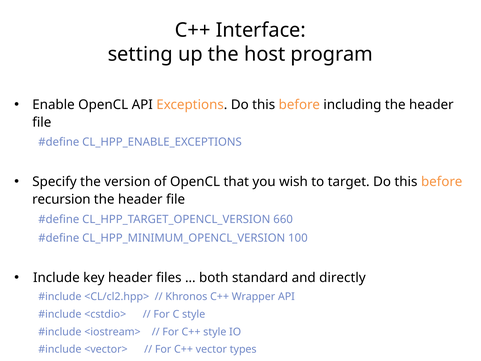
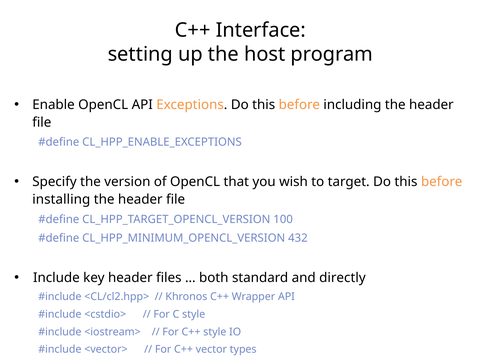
recursion: recursion -> installing
660: 660 -> 100
100: 100 -> 432
